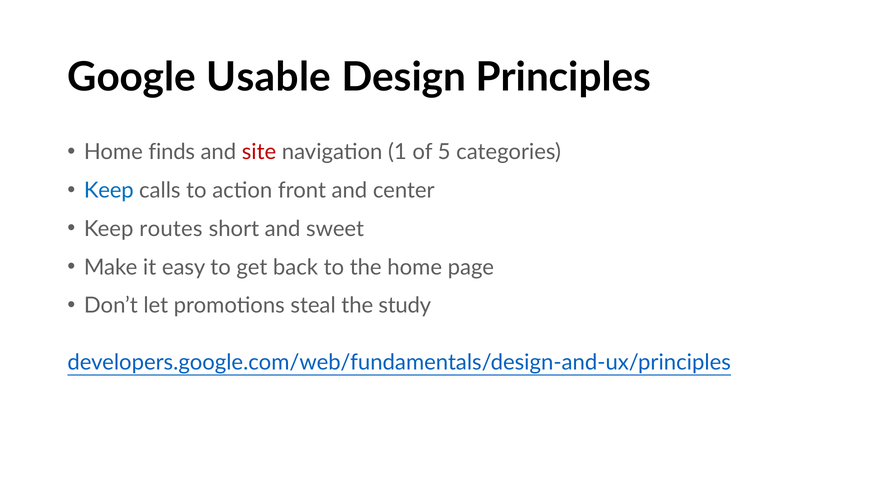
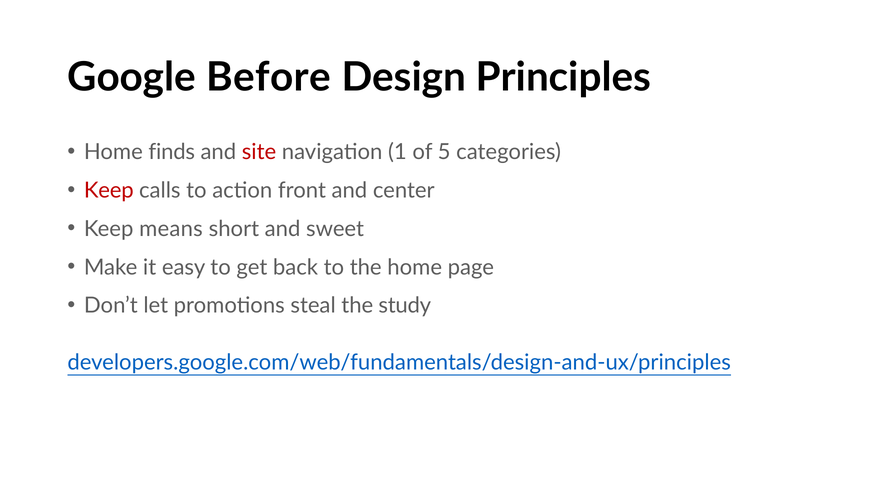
Usable: Usable -> Before
Keep at (109, 191) colour: blue -> red
routes: routes -> means
